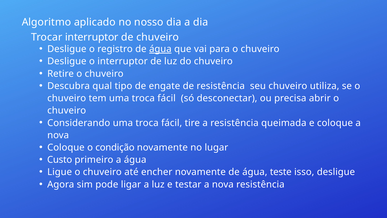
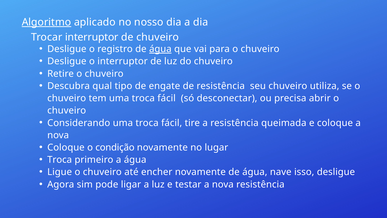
Algoritmo underline: none -> present
Custo at (60, 160): Custo -> Troca
teste: teste -> nave
